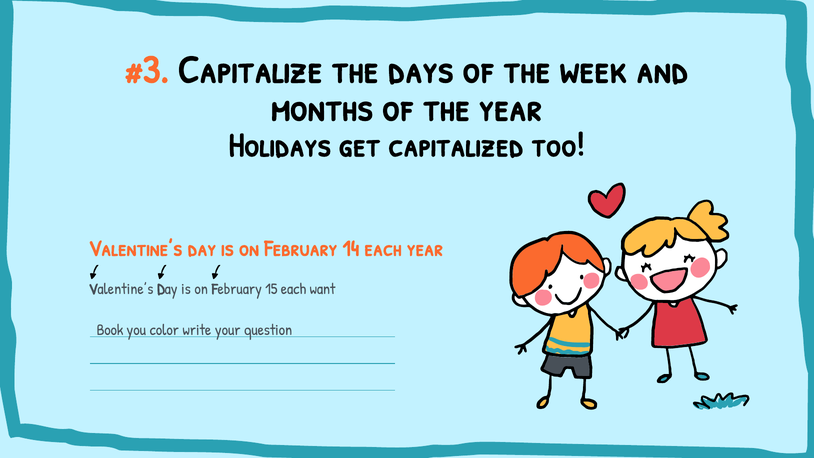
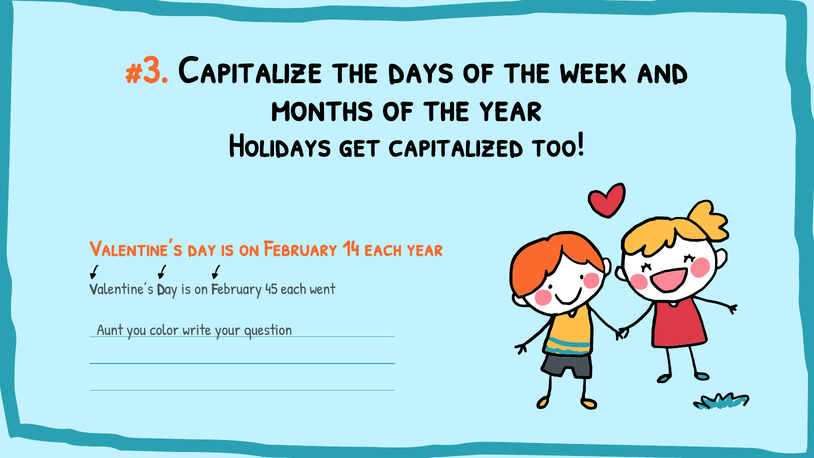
15: 15 -> 45
want: want -> went
Book: Book -> Aunt
